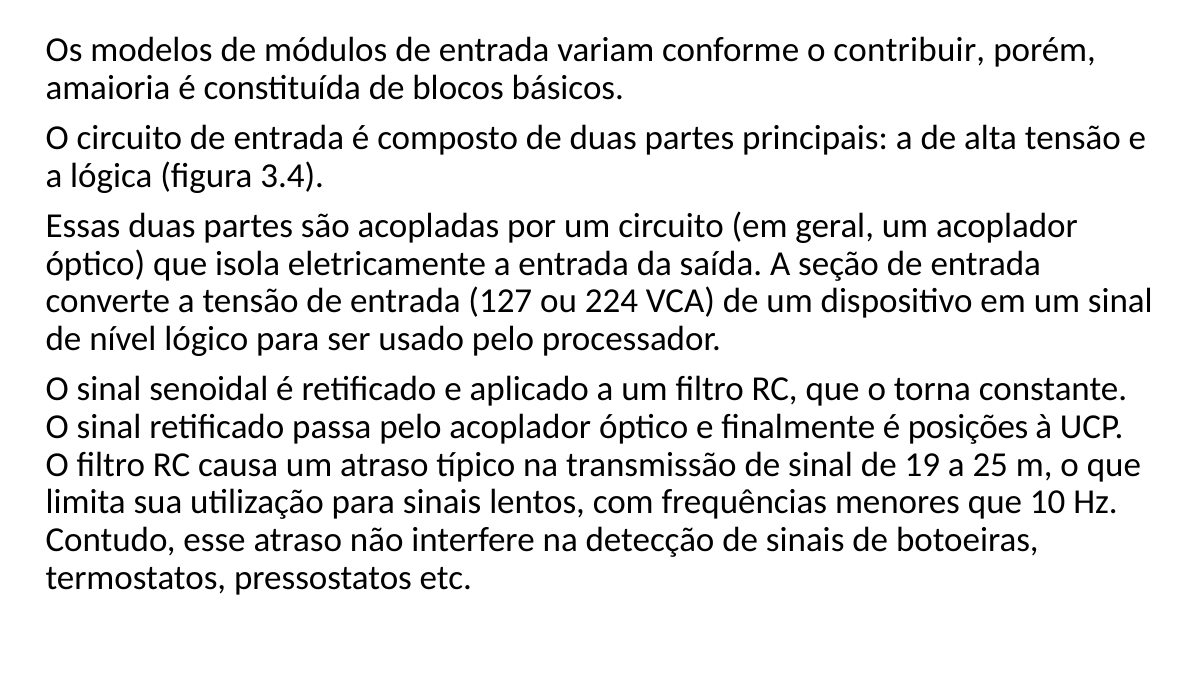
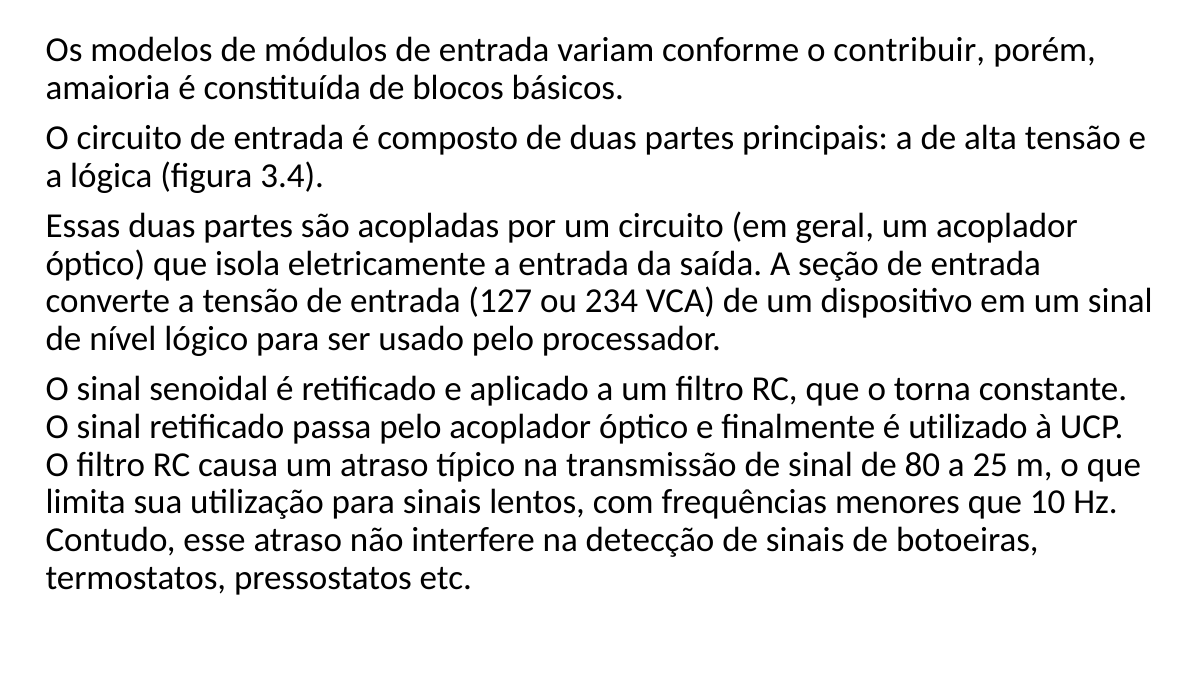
224: 224 -> 234
posições: posições -> utilizado
19: 19 -> 80
